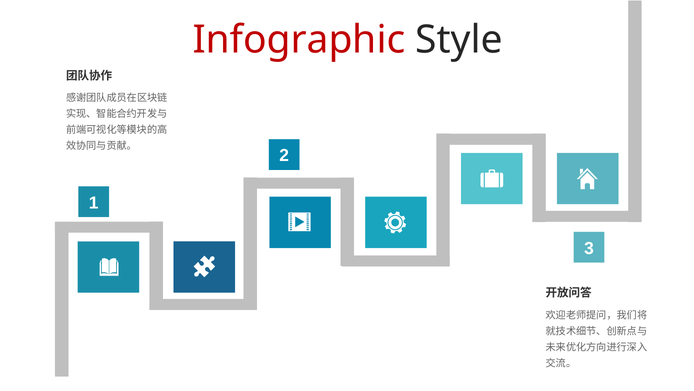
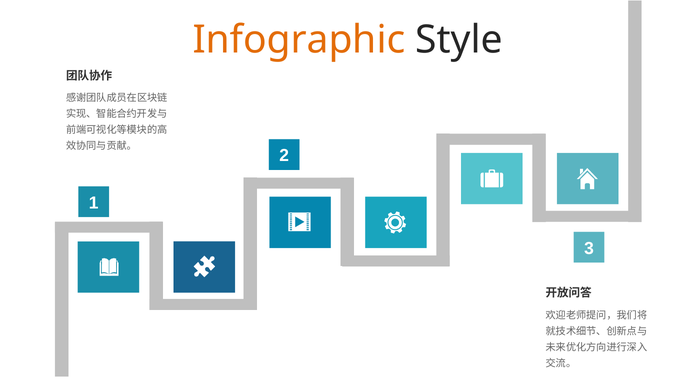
Infographic colour: red -> orange
